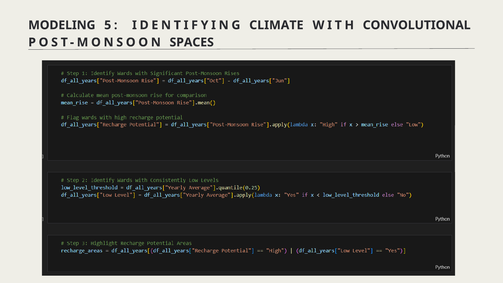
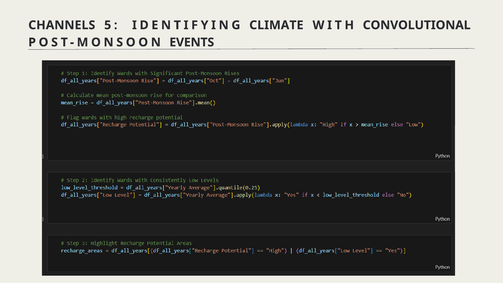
MODELING: MODELING -> CHANNELS
SPACES: SPACES -> EVENTS
